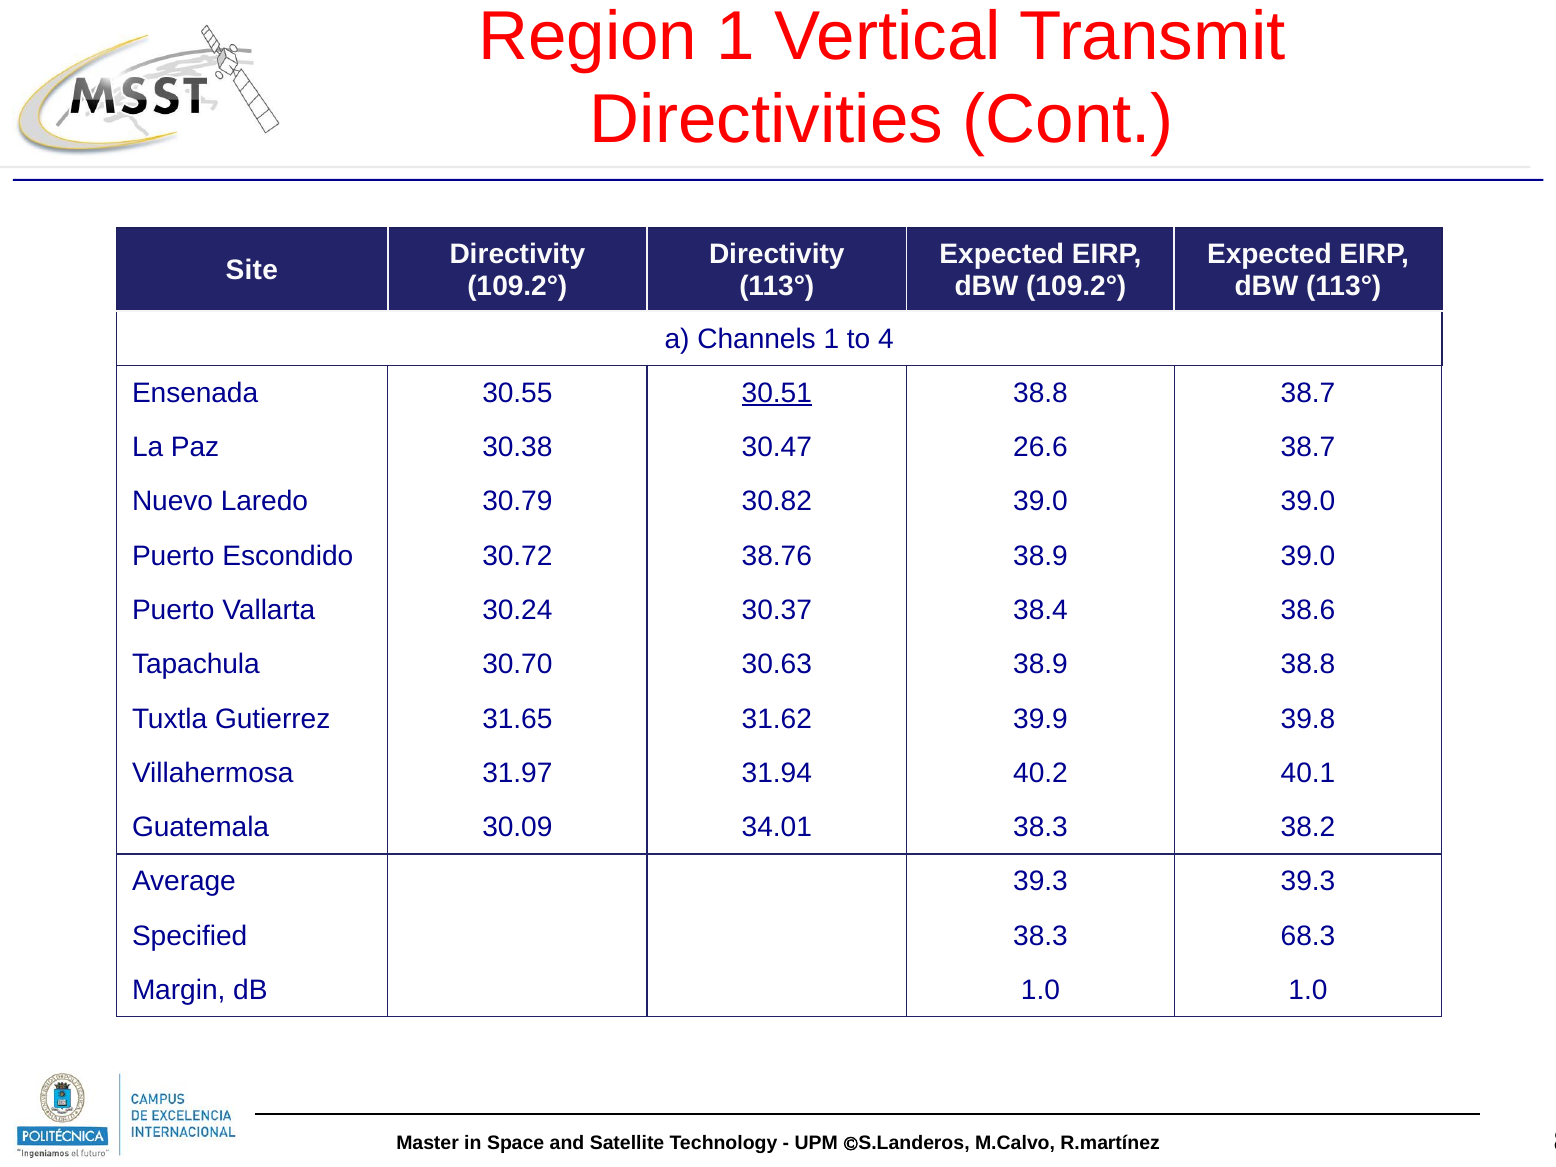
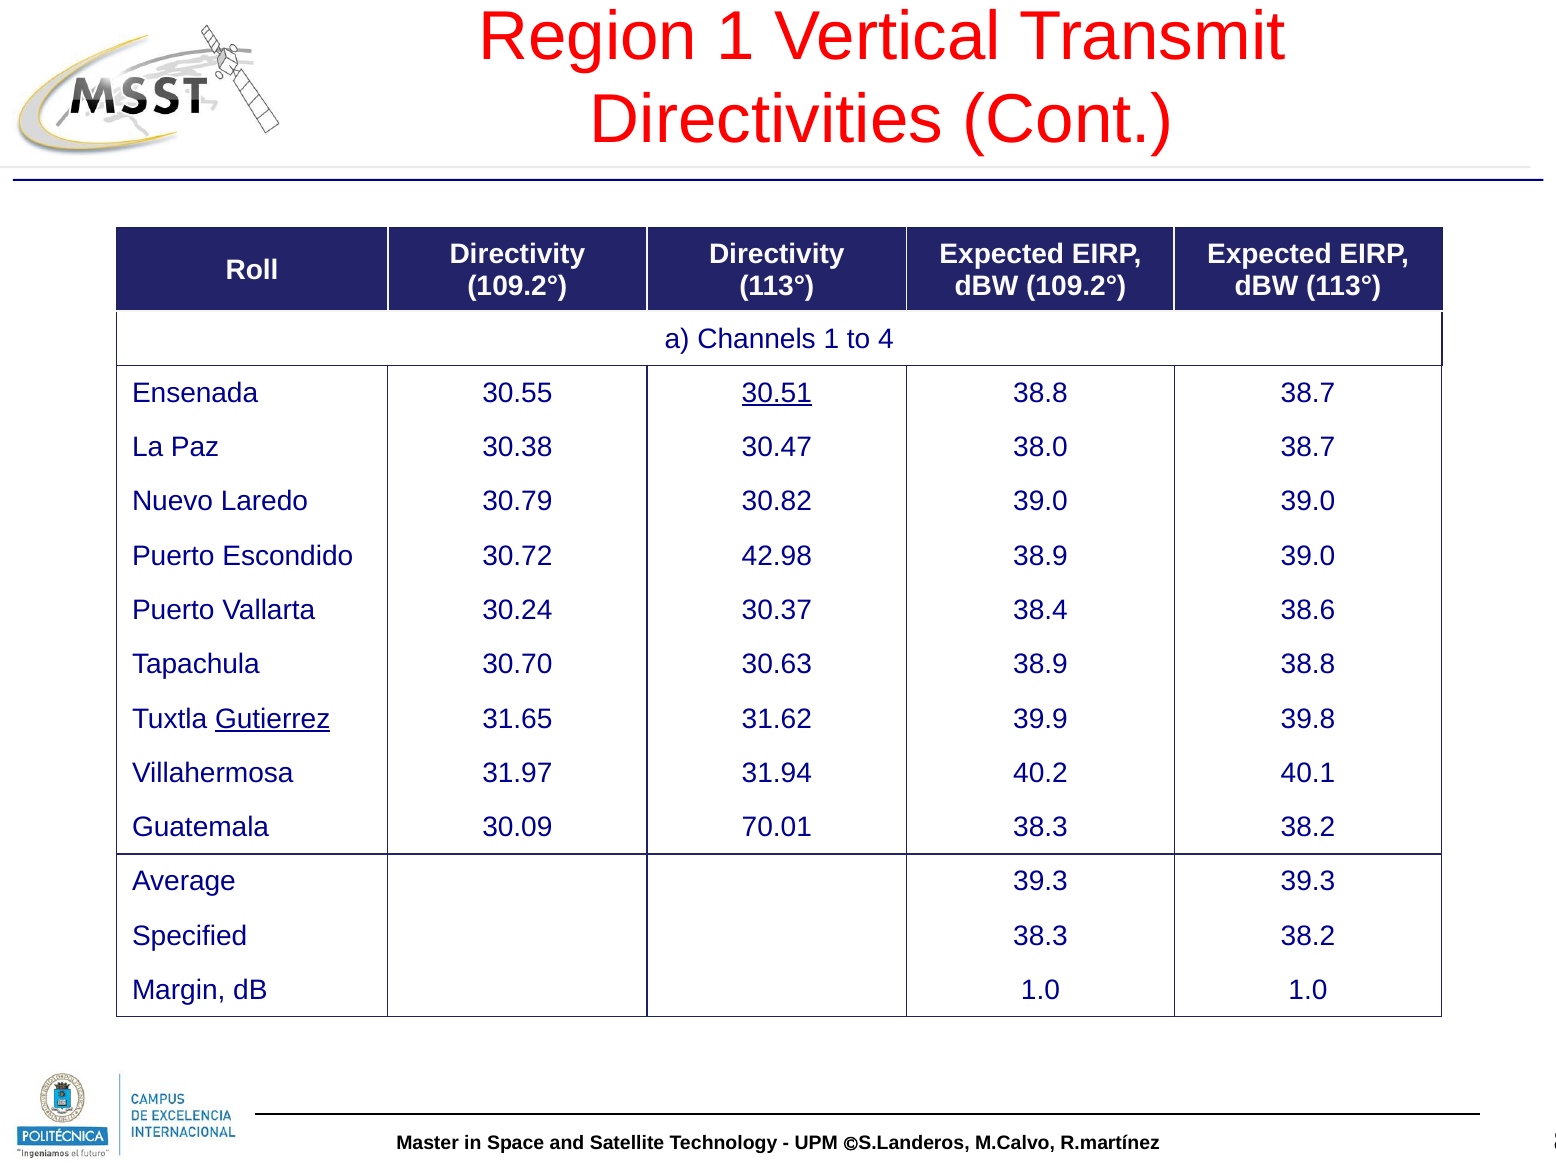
Site: Site -> Roll
26.6: 26.6 -> 38.0
38.76: 38.76 -> 42.98
Gutierrez underline: none -> present
34.01: 34.01 -> 70.01
Specified 38.3 68.3: 68.3 -> 38.2
